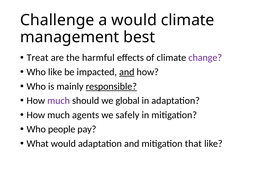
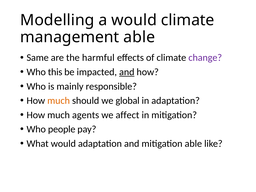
Challenge: Challenge -> Modelling
management best: best -> able
Treat: Treat -> Same
Who like: like -> this
responsible underline: present -> none
much at (59, 101) colour: purple -> orange
safely: safely -> affect
mitigation that: that -> able
